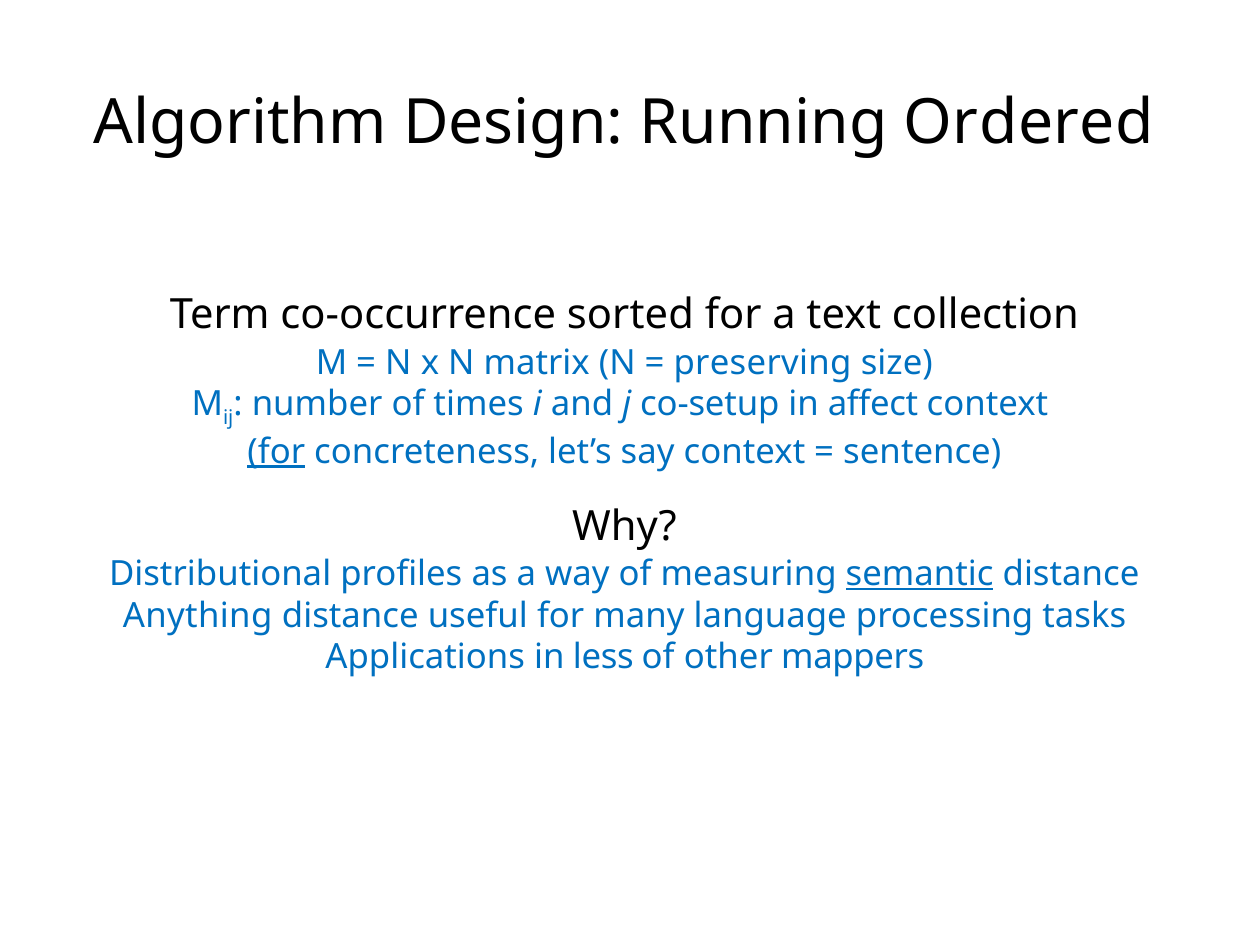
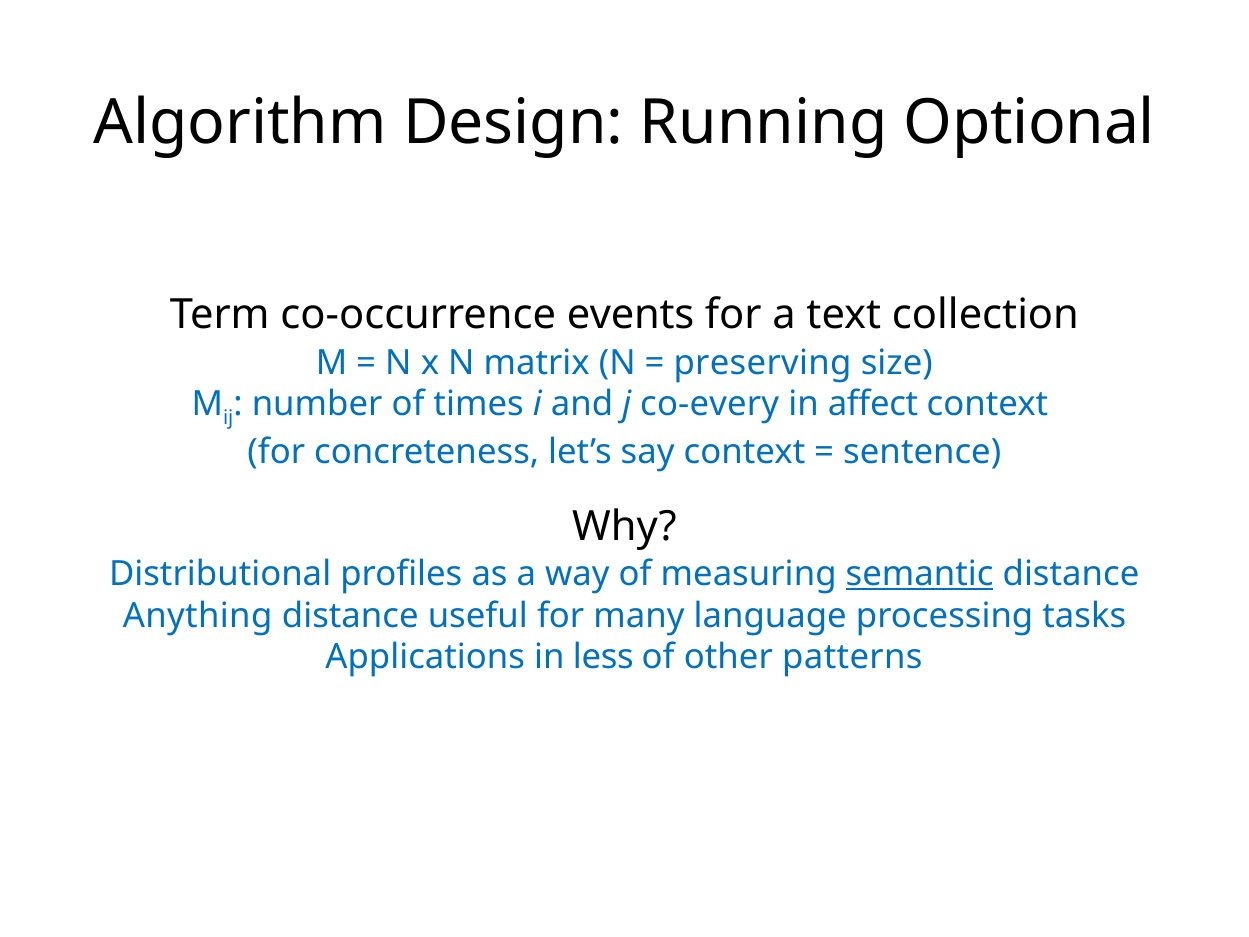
Ordered: Ordered -> Optional
sorted: sorted -> events
co-setup: co-setup -> co-every
for at (276, 451) underline: present -> none
mappers: mappers -> patterns
